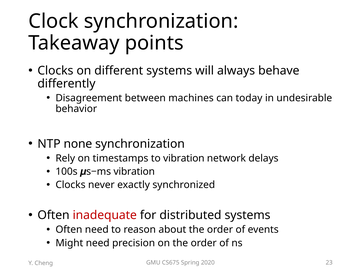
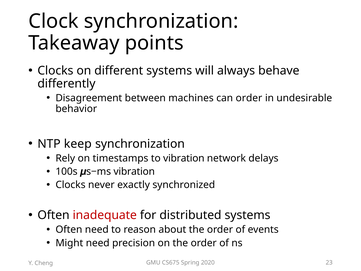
can today: today -> order
none: none -> keep
